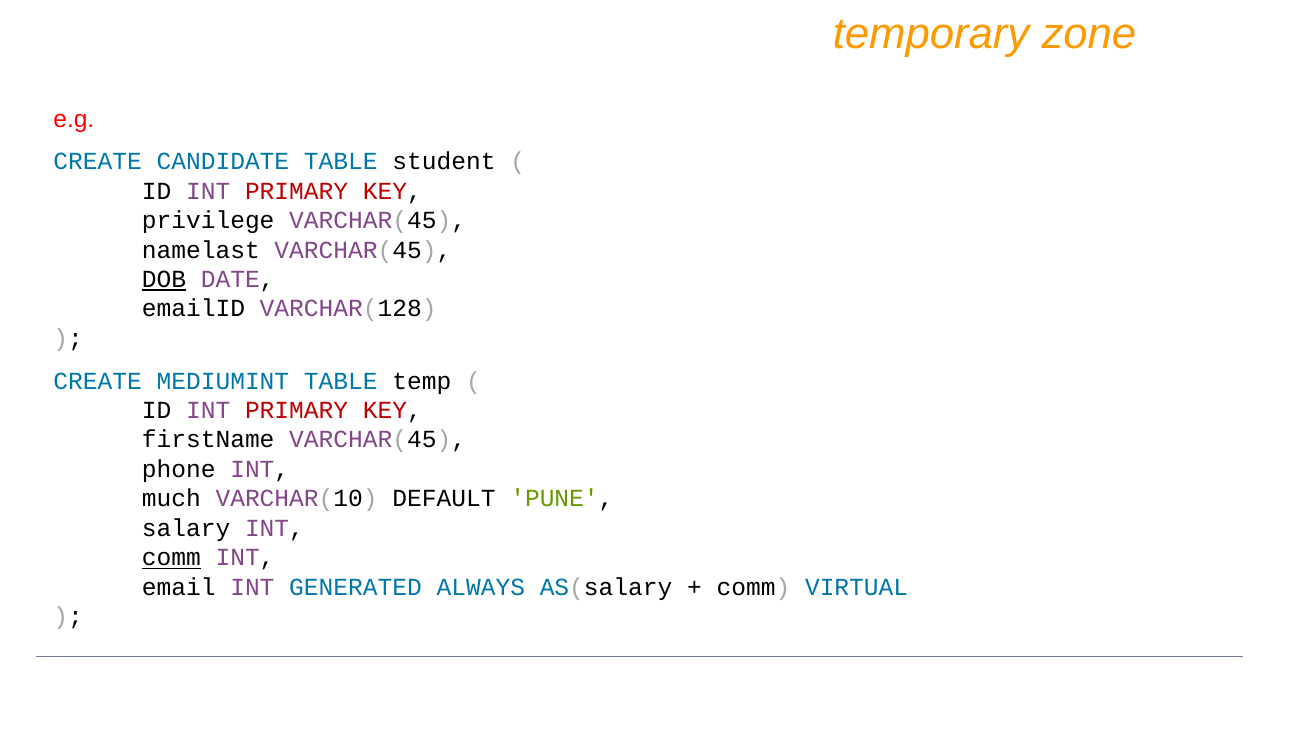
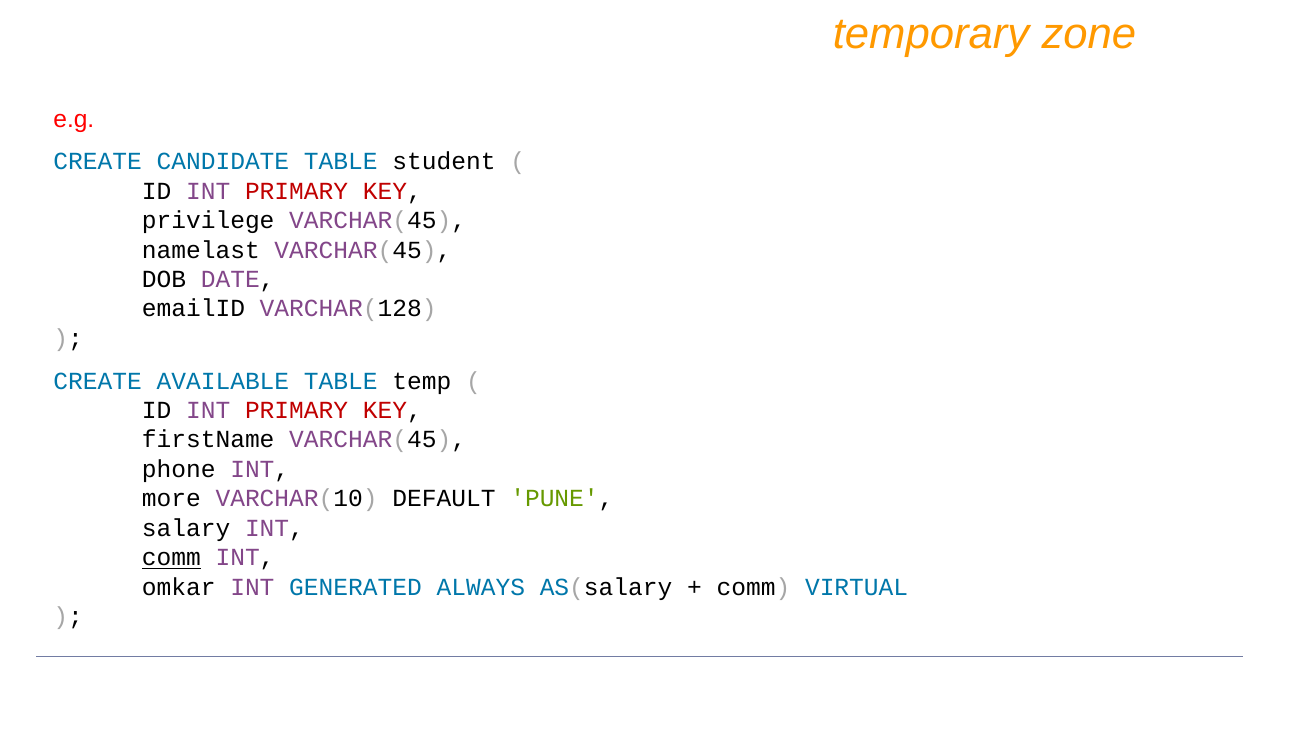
DOB underline: present -> none
MEDIUMINT: MEDIUMINT -> AVAILABLE
much: much -> more
email: email -> omkar
